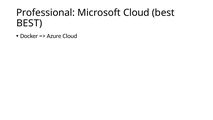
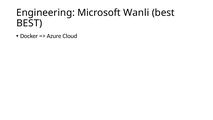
Professional: Professional -> Engineering
Microsoft Cloud: Cloud -> Wanli
